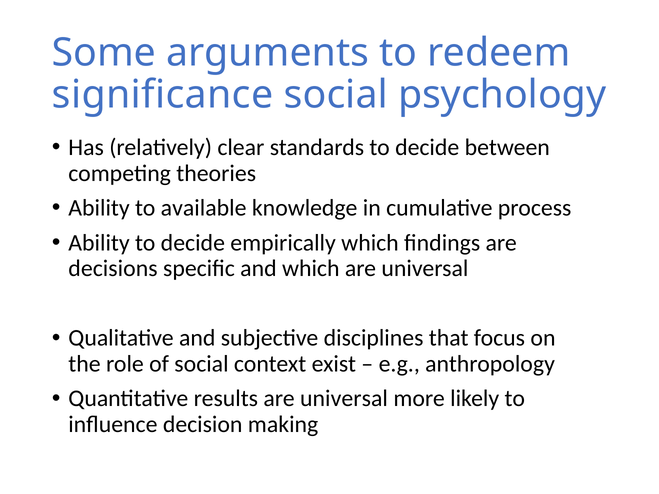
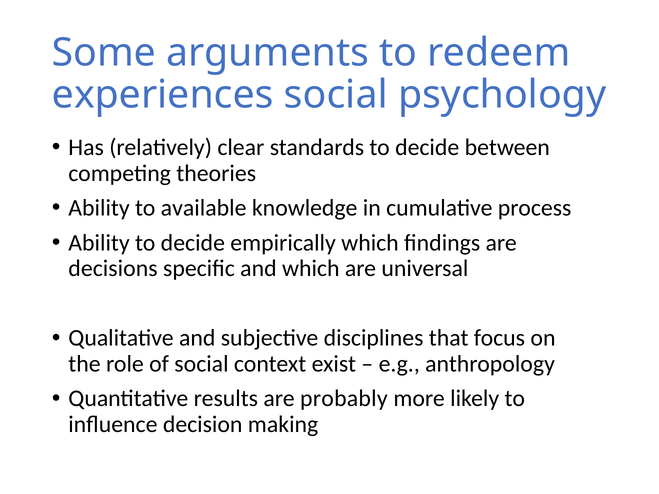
significance: significance -> experiences
results are universal: universal -> probably
